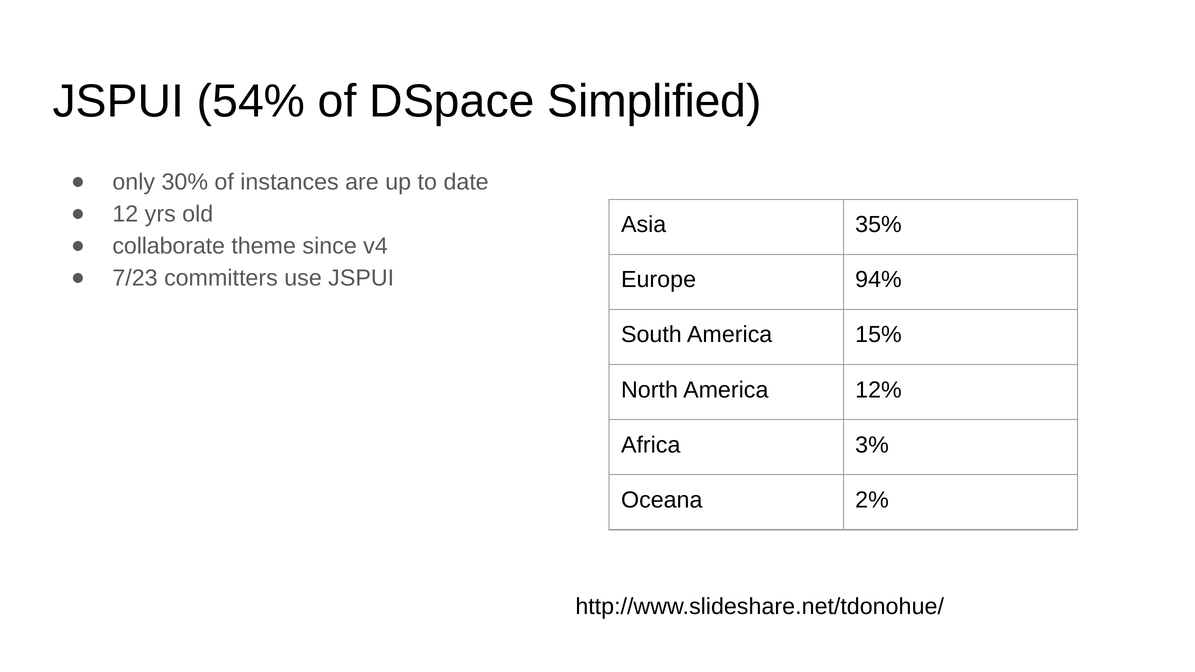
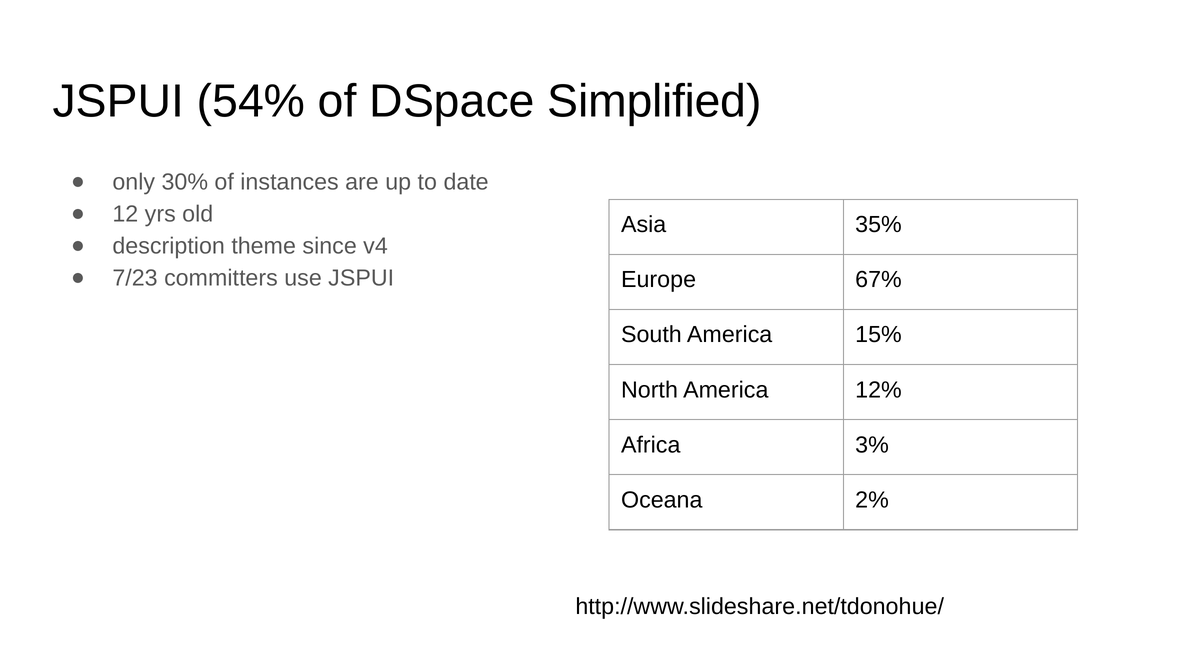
collaborate: collaborate -> description
94%: 94% -> 67%
